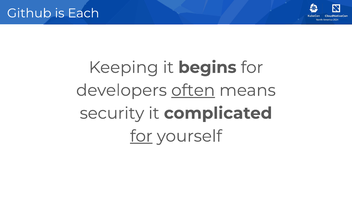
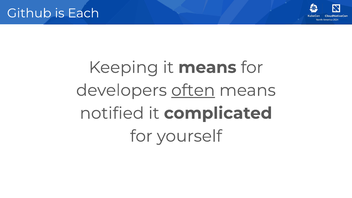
it begins: begins -> means
security: security -> notified
for at (141, 136) underline: present -> none
